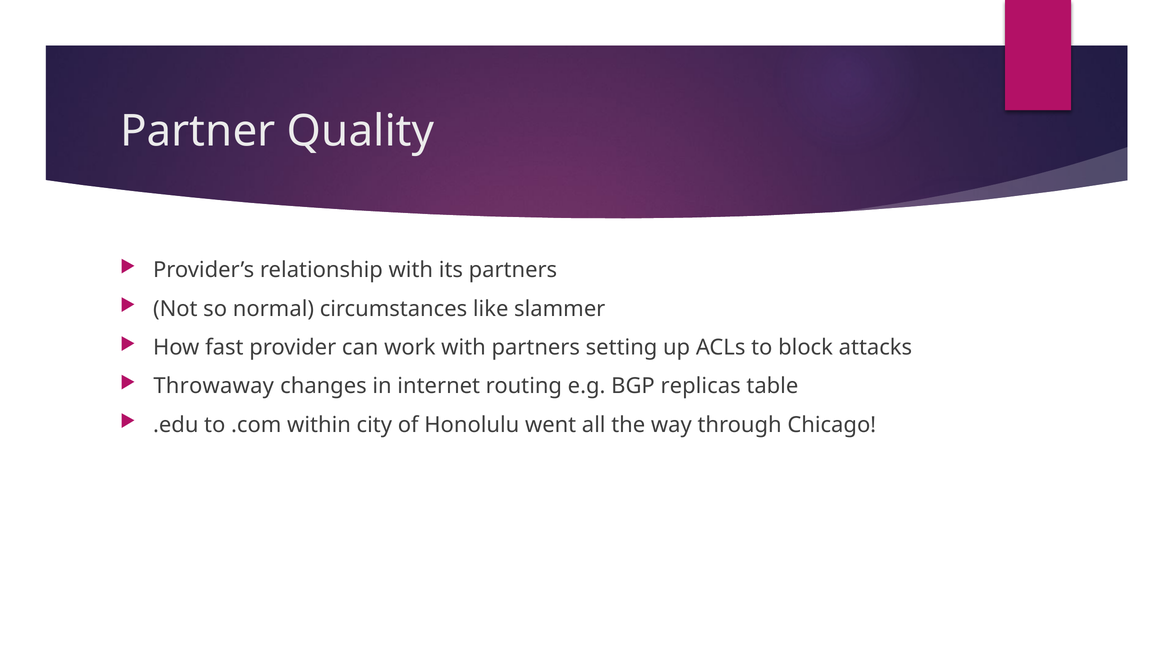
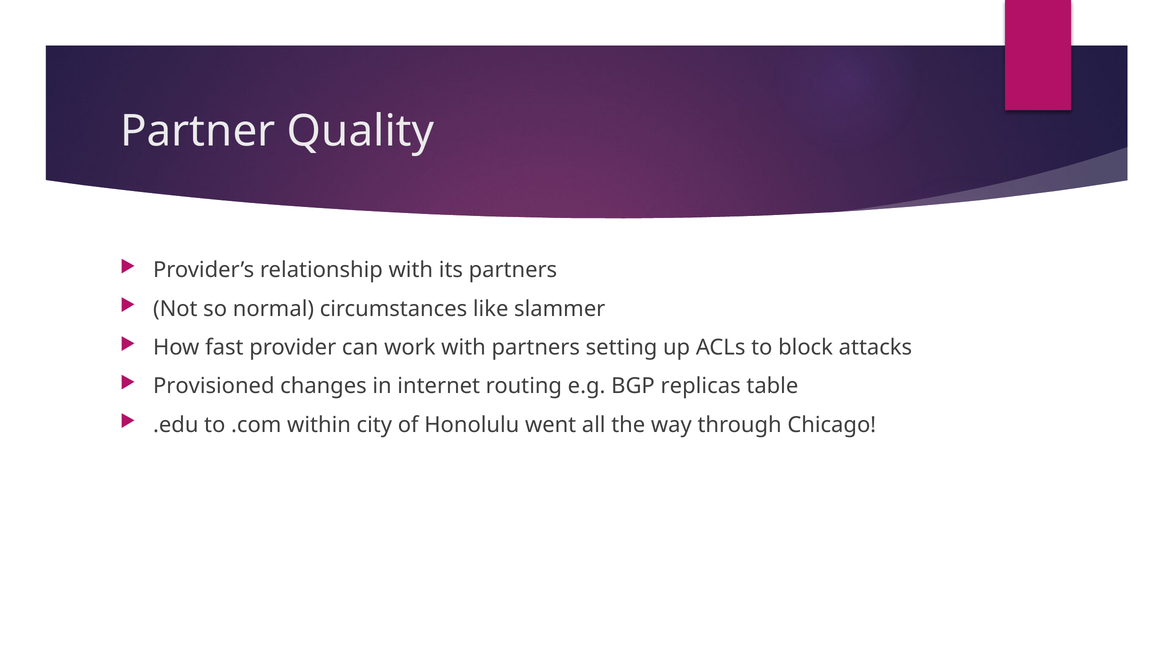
Throwaway: Throwaway -> Provisioned
